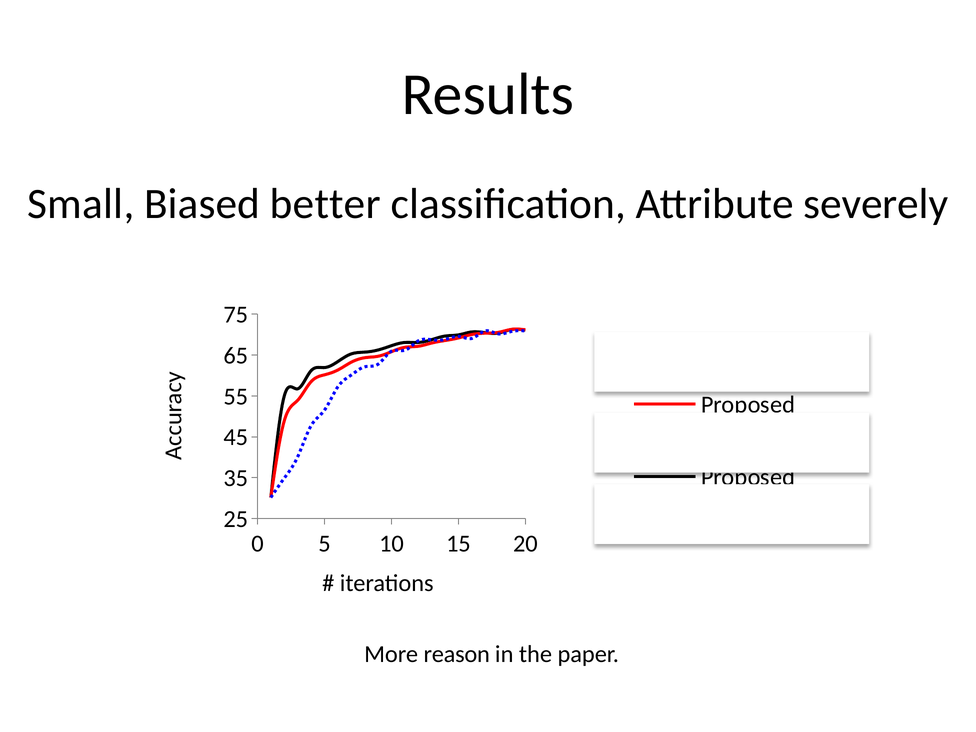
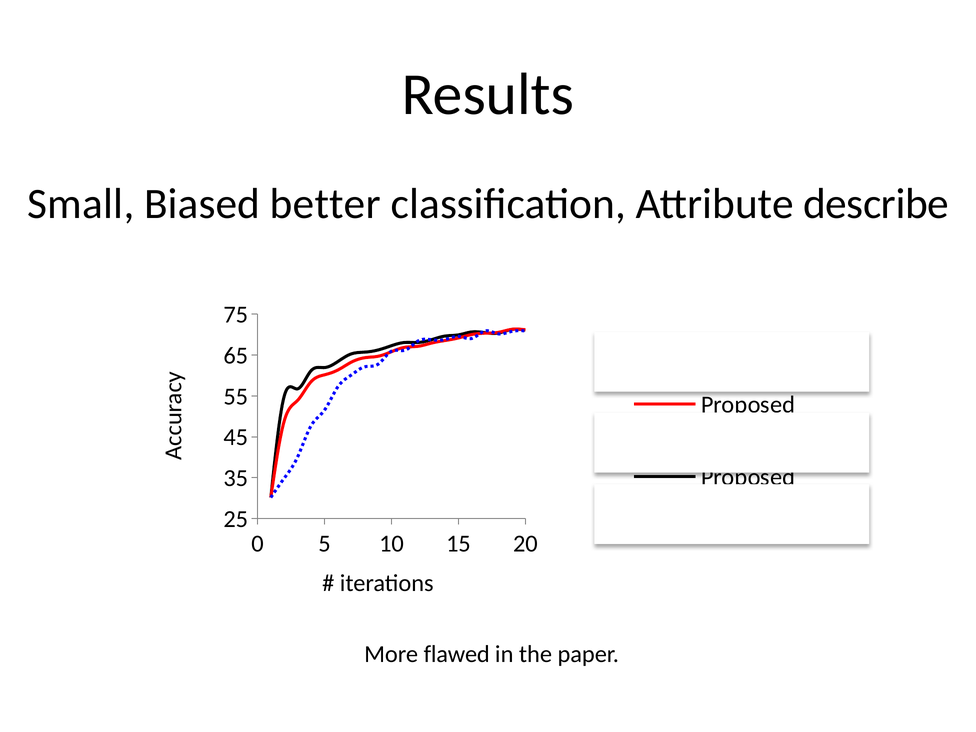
severely: severely -> describe
reason: reason -> flawed
